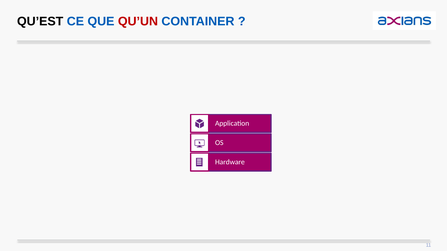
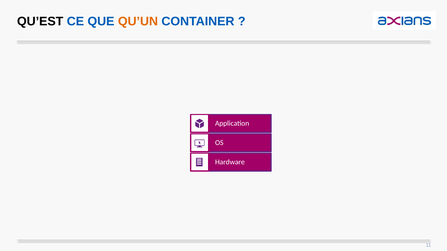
QU’UN colour: red -> orange
